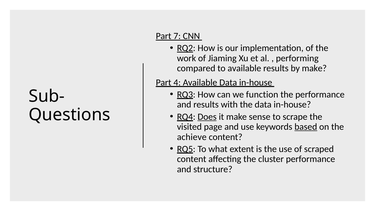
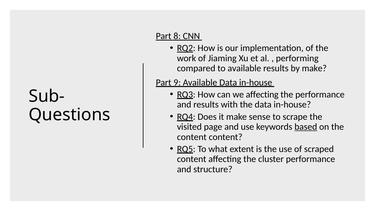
7: 7 -> 8
4: 4 -> 9
we function: function -> affecting
Does underline: present -> none
achieve at (192, 137): achieve -> content
